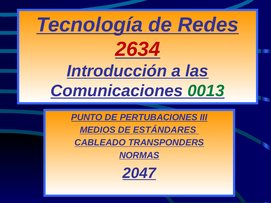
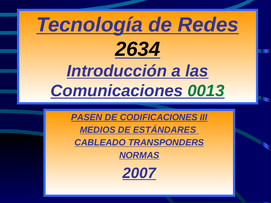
2634 colour: red -> black
PUNTO: PUNTO -> PASEN
PERTUBACIONES: PERTUBACIONES -> CODIFICACIONES
2047: 2047 -> 2007
